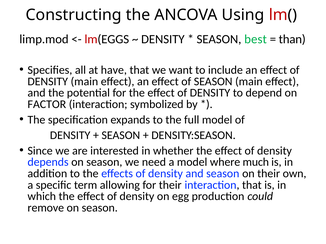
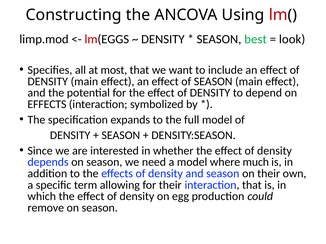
than: than -> look
have: have -> most
FACTOR at (47, 104): FACTOR -> EFFECTS
